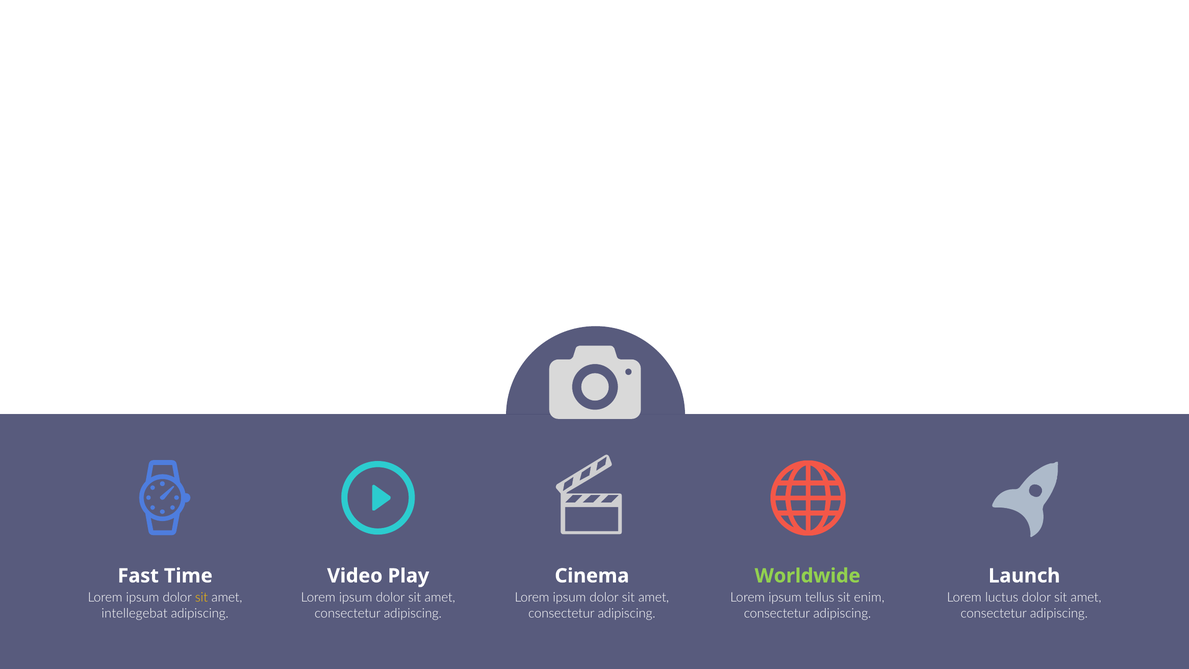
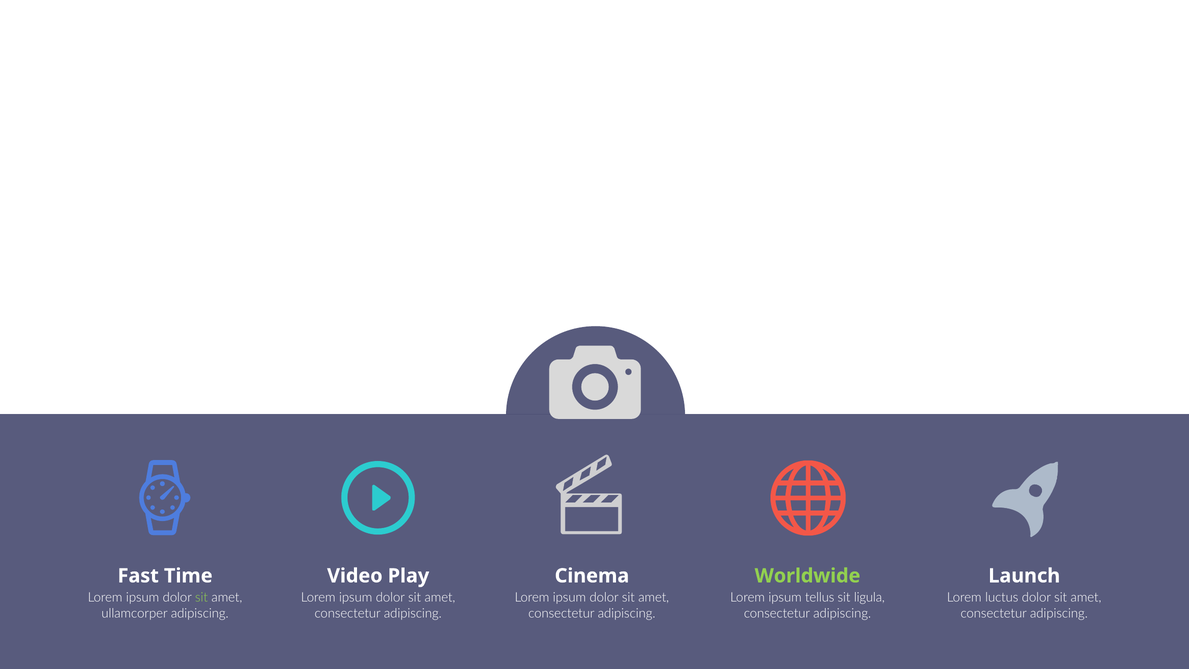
sit at (201, 598) colour: yellow -> light green
enim: enim -> ligula
intellegebat: intellegebat -> ullamcorper
